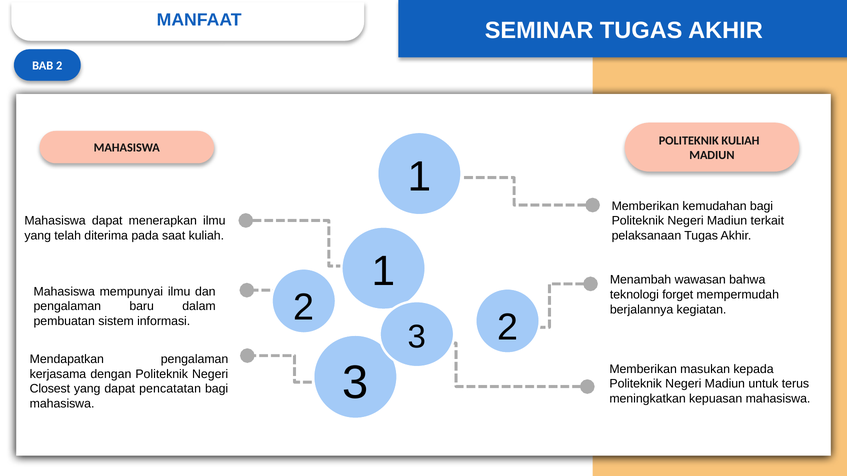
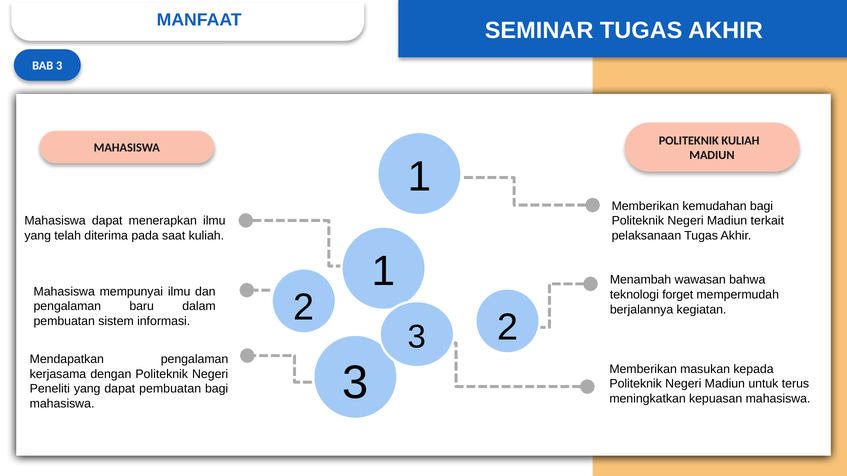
BAB 2: 2 -> 3
Closest: Closest -> Peneliti
dapat pencatatan: pencatatan -> pembuatan
